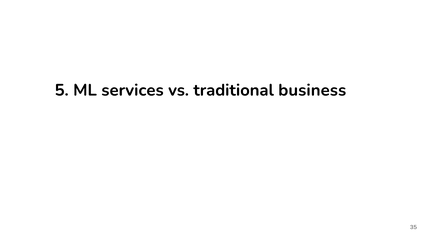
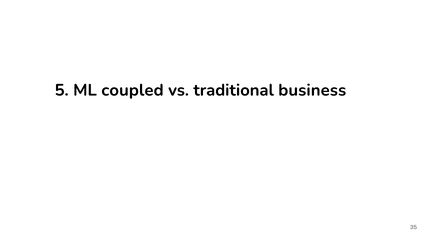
services: services -> coupled
